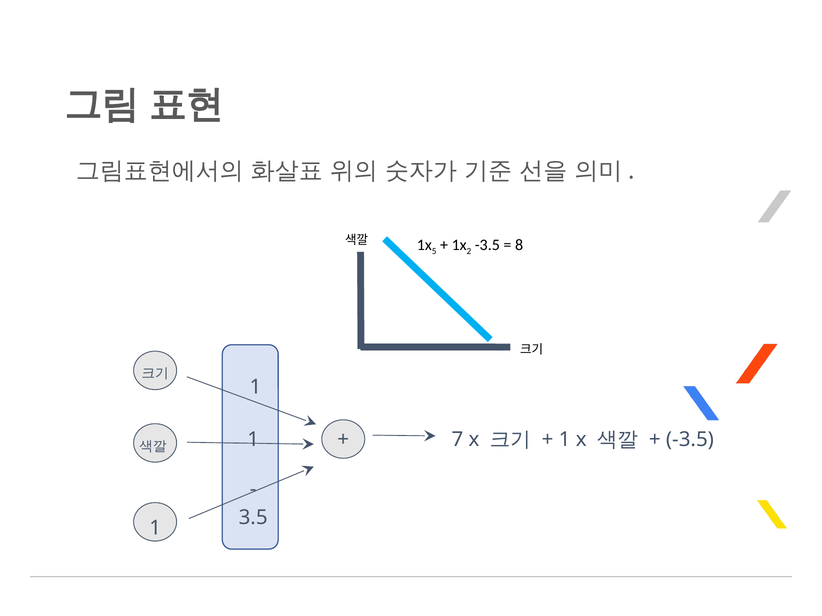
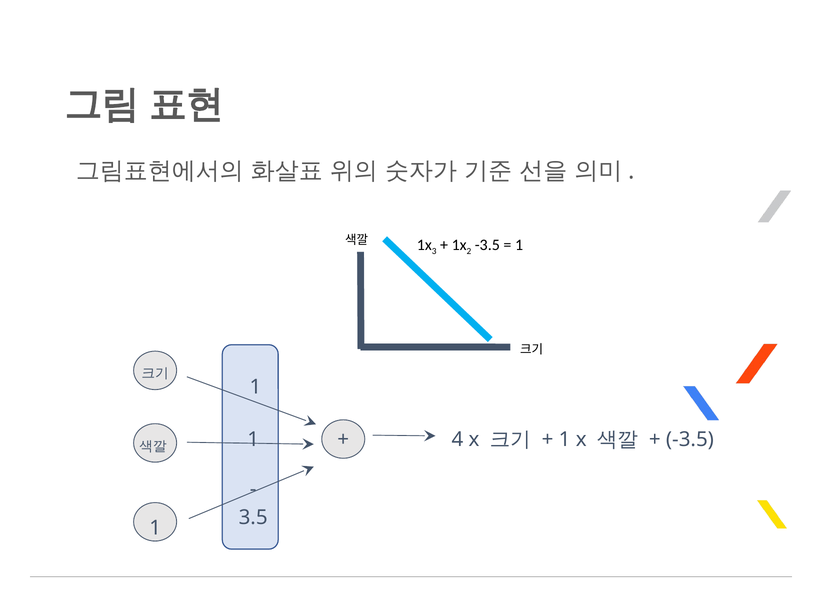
5: 5 -> 3
8 at (519, 245): 8 -> 1
7: 7 -> 4
